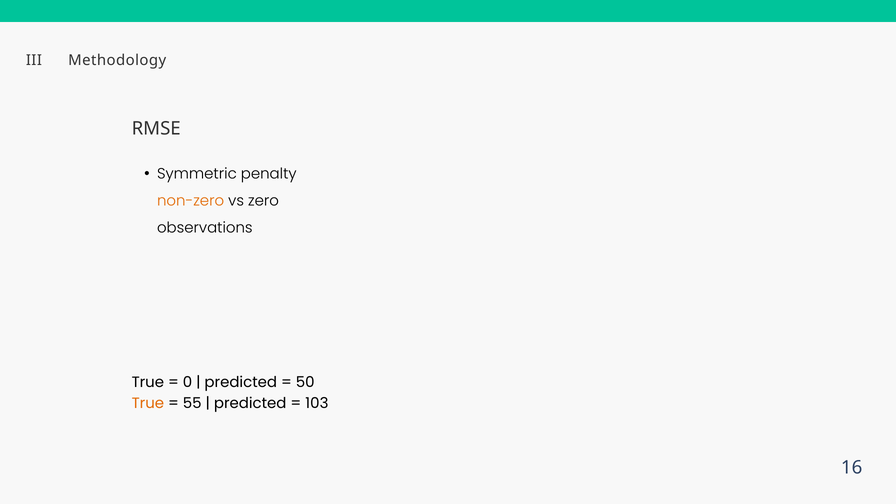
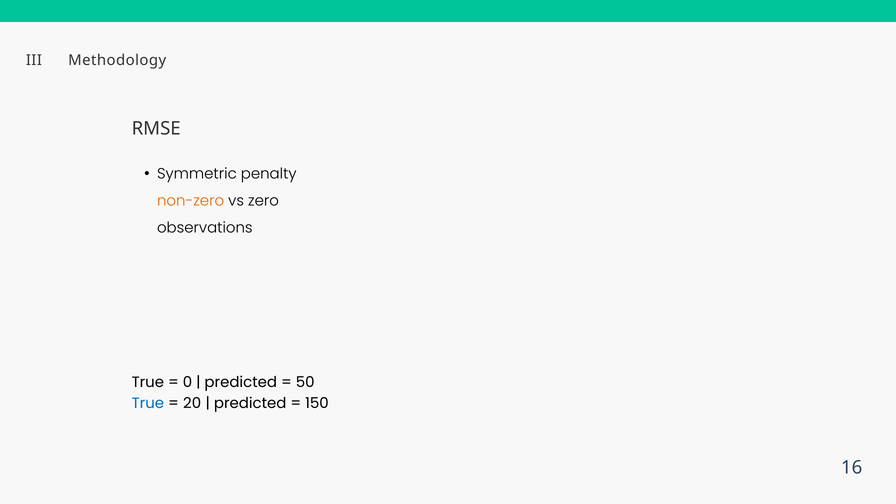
True at (148, 403) colour: orange -> blue
55: 55 -> 20
103: 103 -> 150
